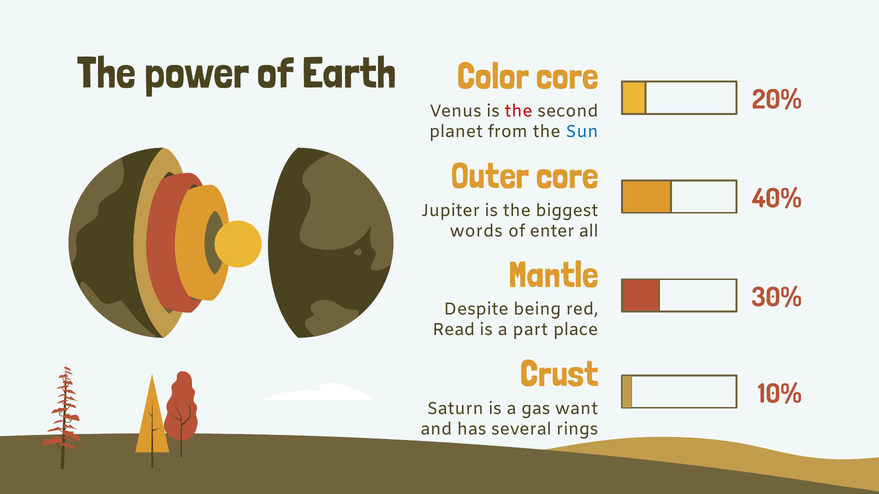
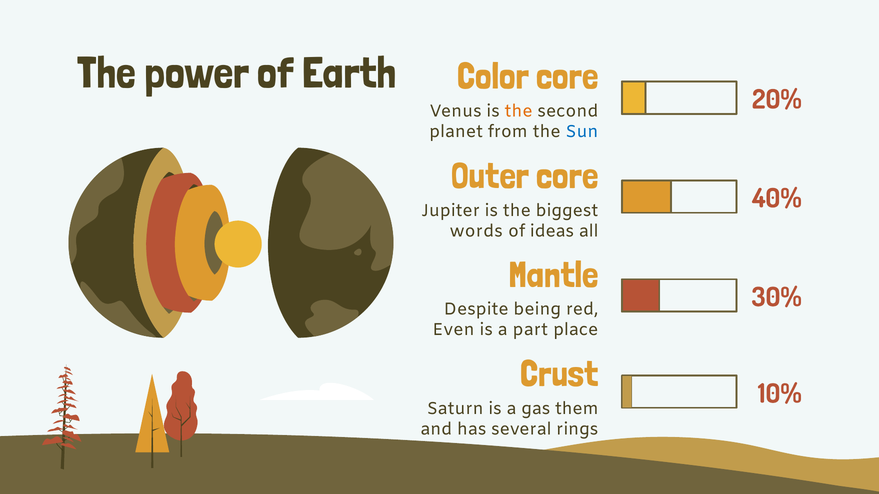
the at (519, 111) colour: red -> orange
enter: enter -> ideas
Read: Read -> Even
want: want -> them
